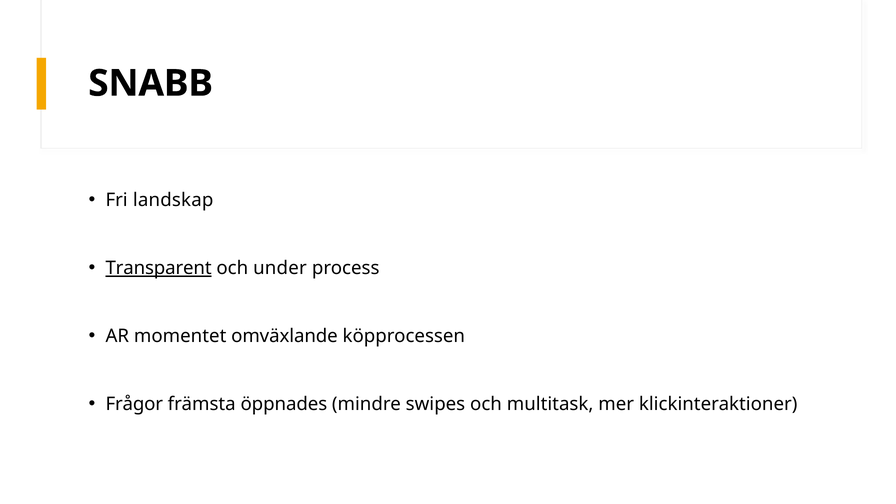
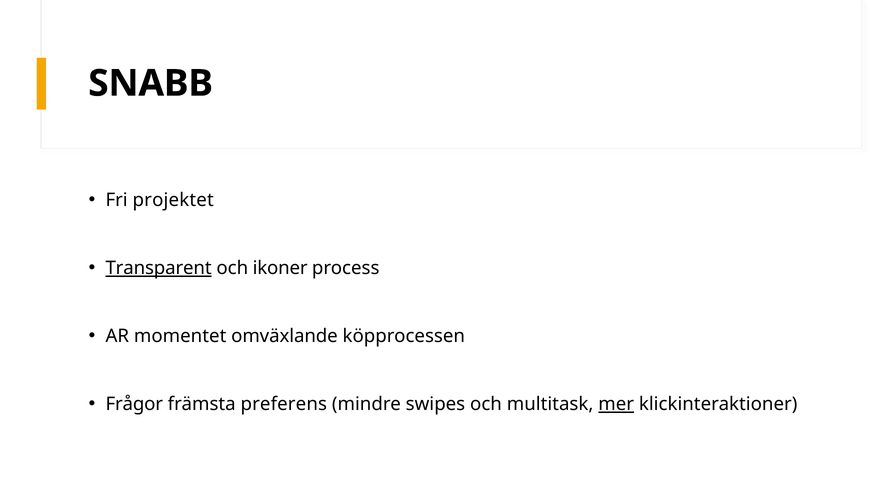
landskap: landskap -> projektet
under: under -> ikoner
öppnades: öppnades -> preferens
mer underline: none -> present
